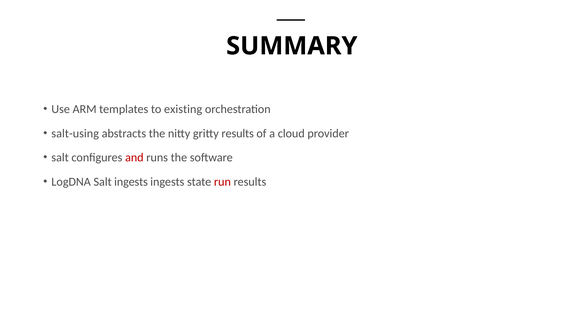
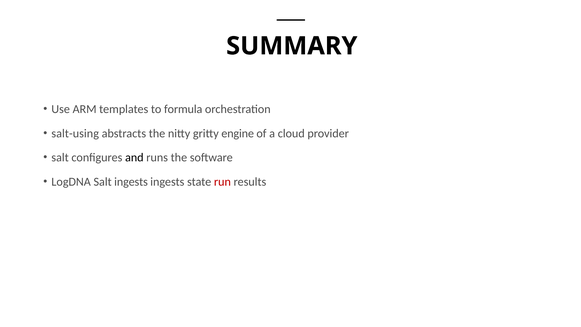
existing: existing -> formula
gritty results: results -> engine
and colour: red -> black
